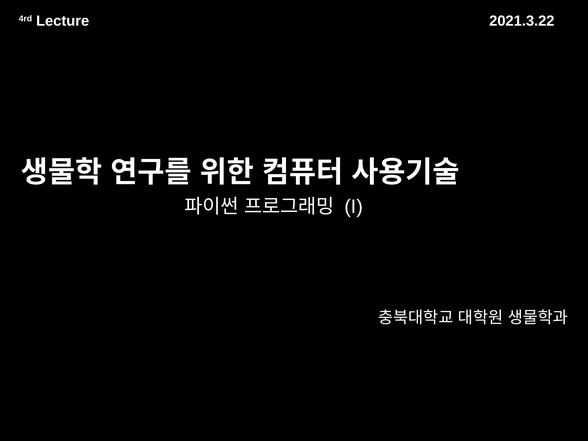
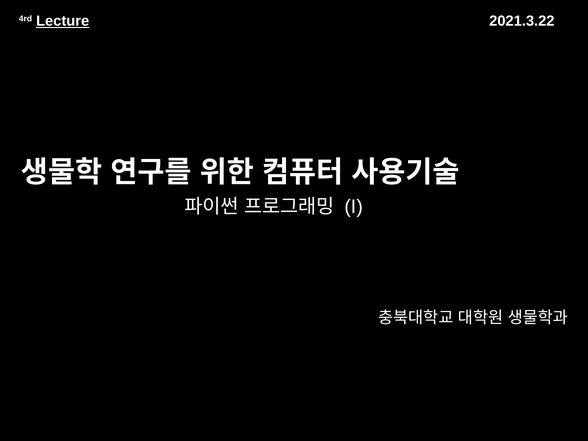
Lecture underline: none -> present
